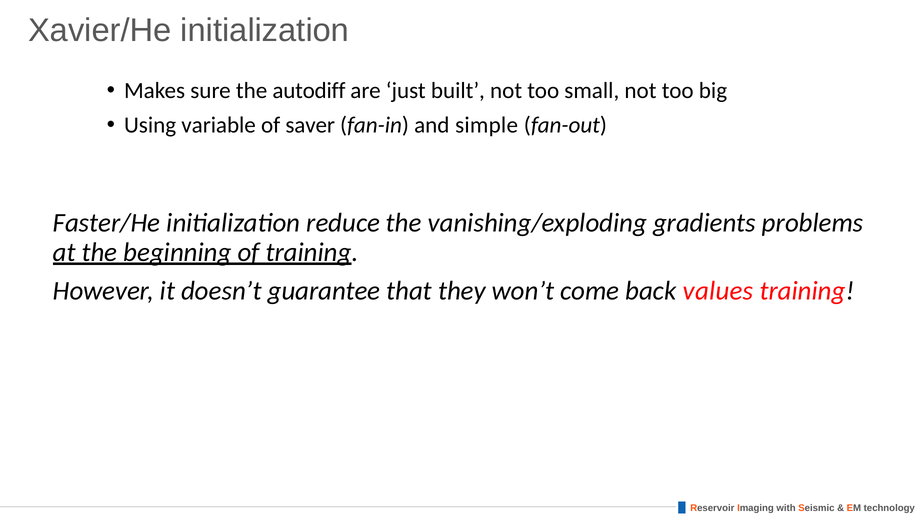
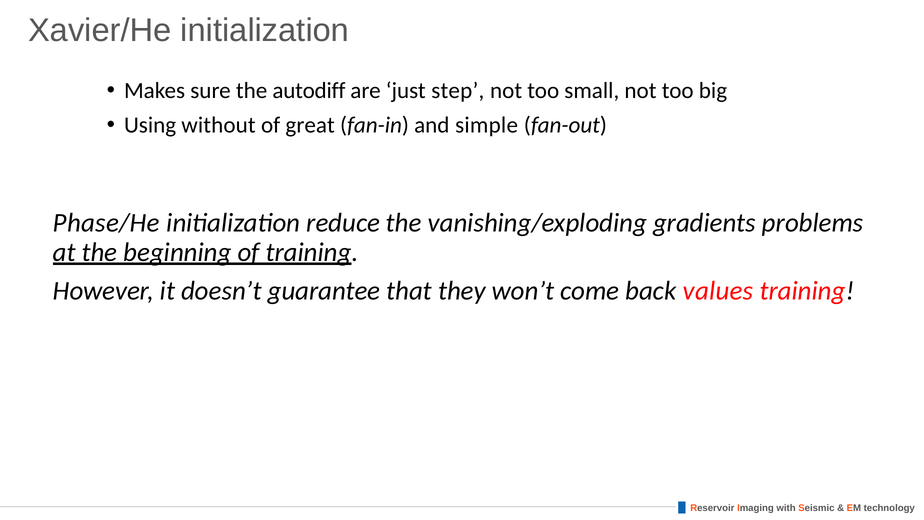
built: built -> step
variable: variable -> without
saver: saver -> great
Faster/He: Faster/He -> Phase/He
